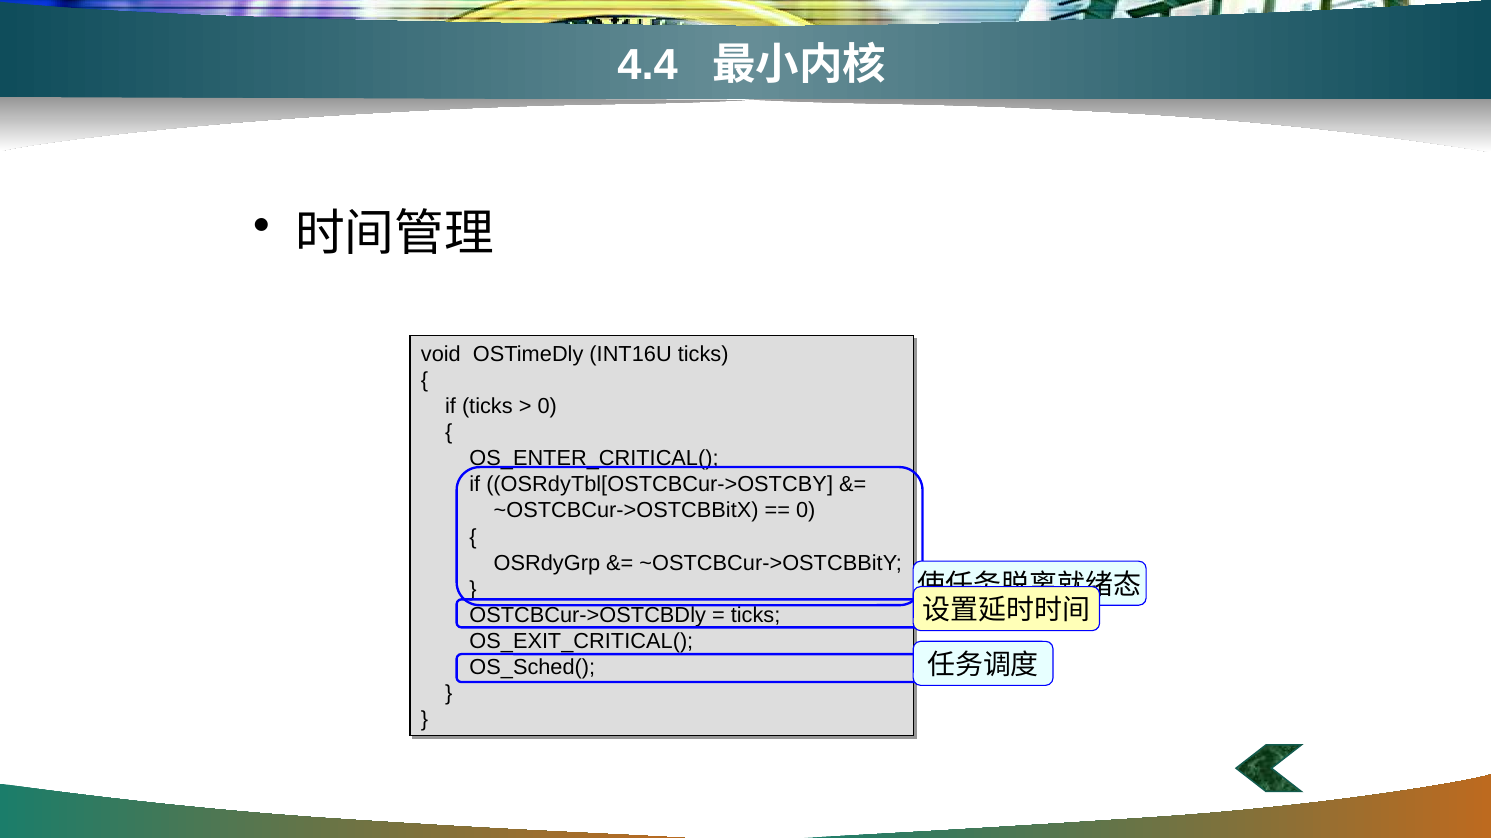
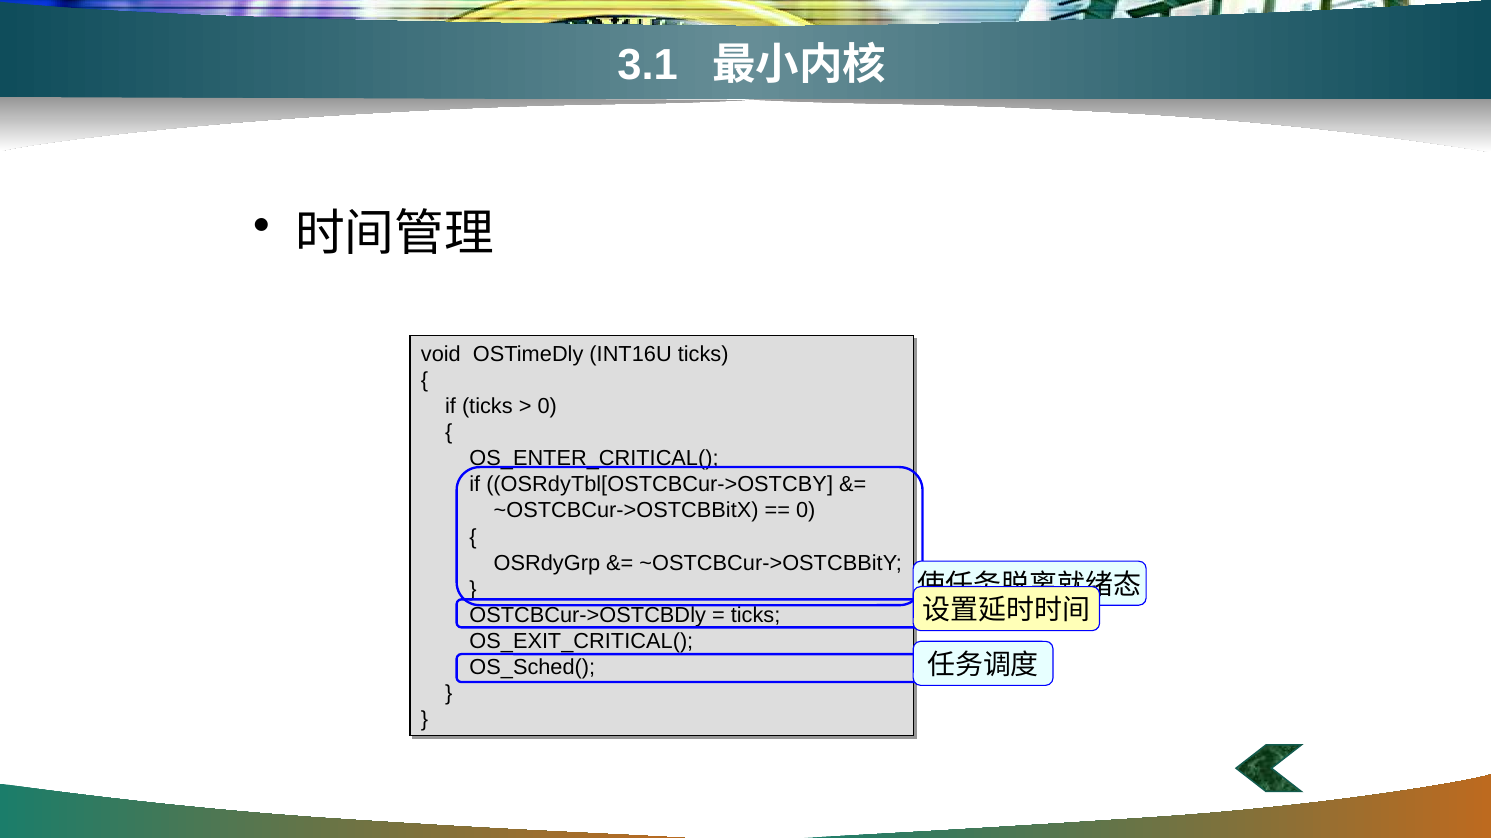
4.4: 4.4 -> 3.1
